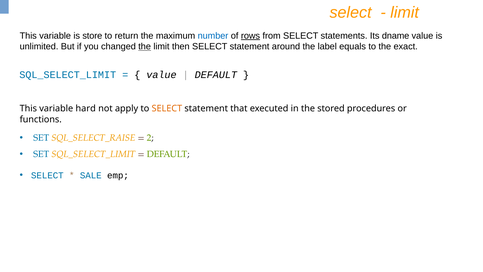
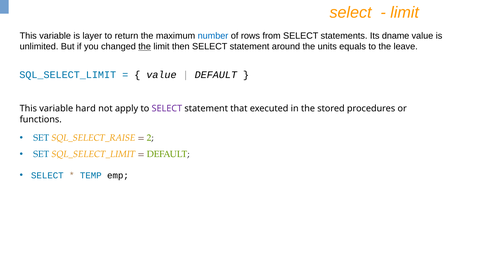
store: store -> layer
rows underline: present -> none
label: label -> units
exact: exact -> leave
SELECT at (167, 108) colour: orange -> purple
SALE: SALE -> TEMP
